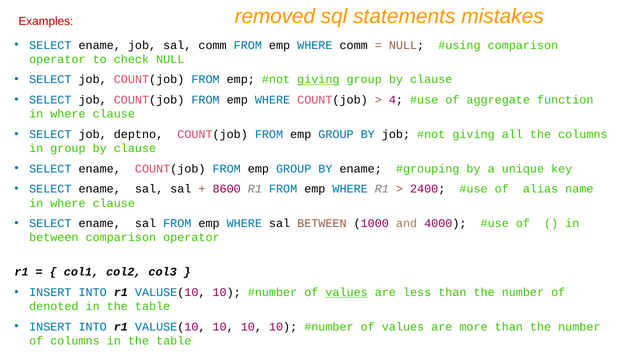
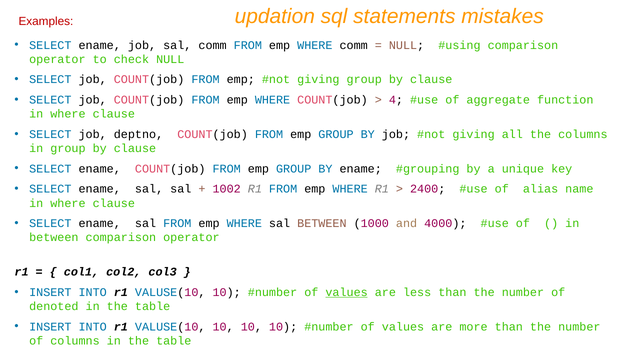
removed: removed -> updation
giving at (318, 80) underline: present -> none
8600: 8600 -> 1002
